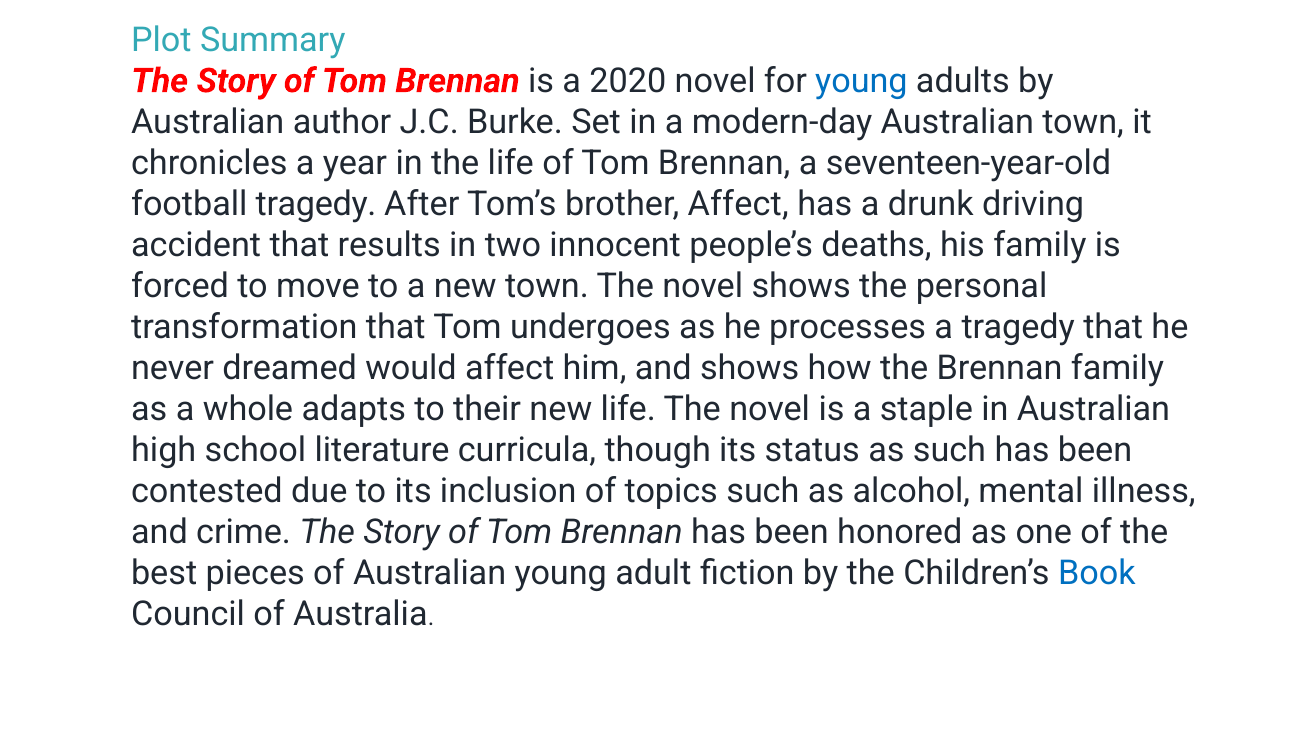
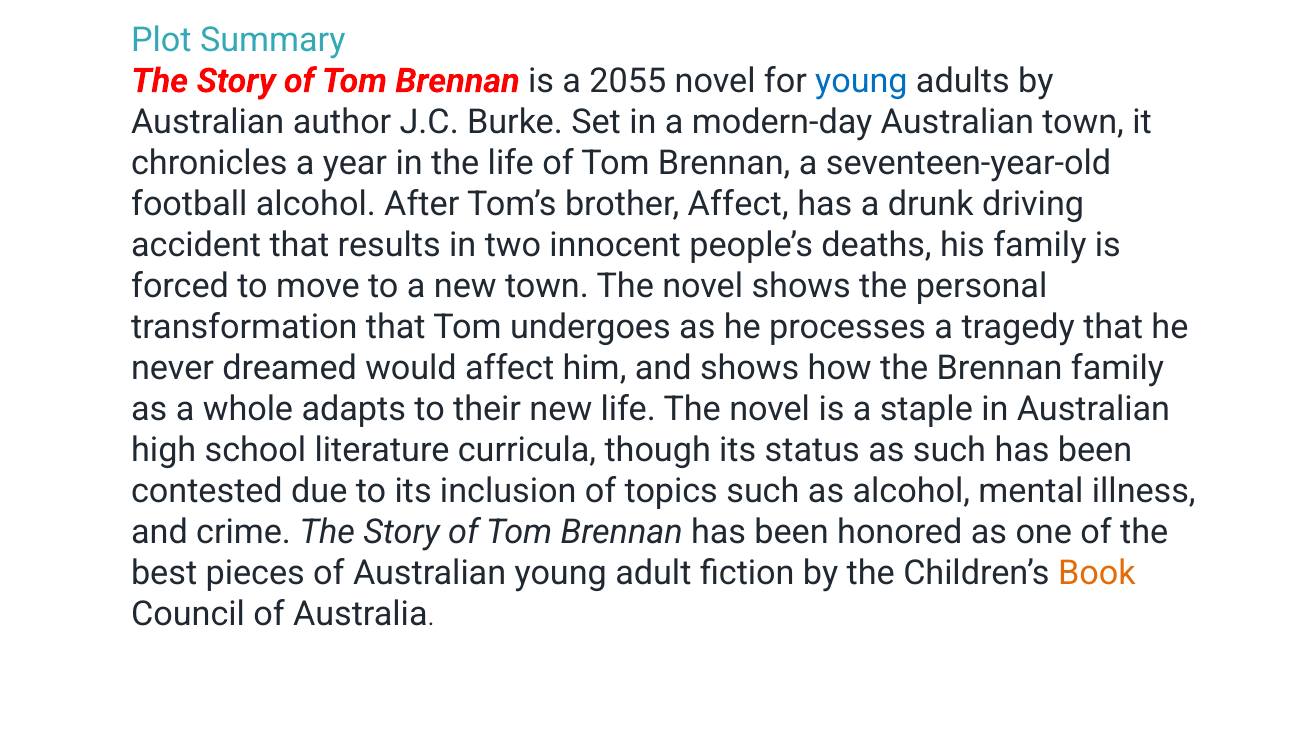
2020: 2020 -> 2055
football tragedy: tragedy -> alcohol
Book colour: blue -> orange
